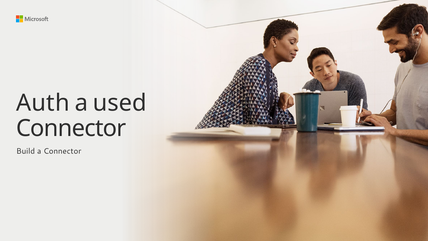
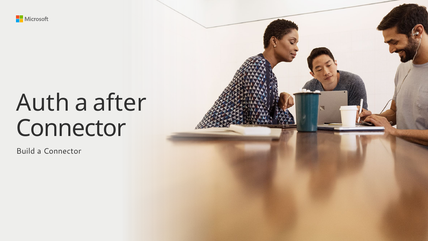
used: used -> after
